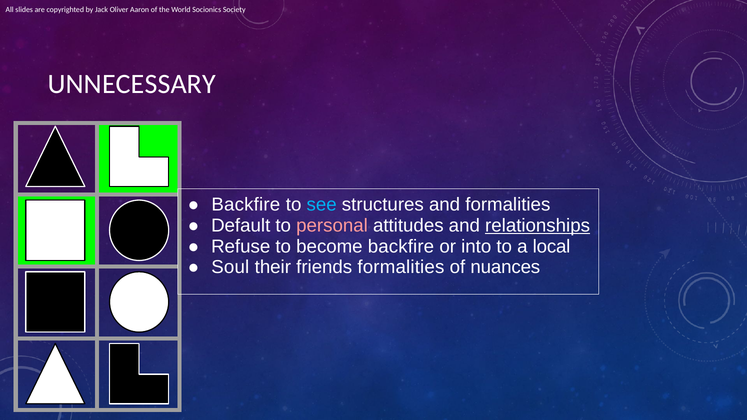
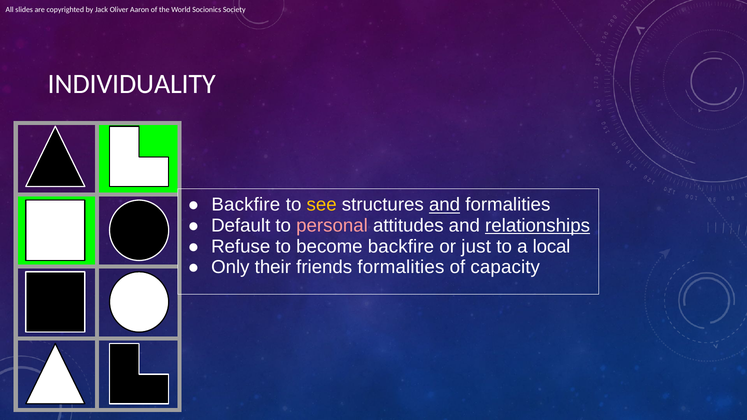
UNNECESSARY: UNNECESSARY -> INDIVIDUALITY
see colour: light blue -> yellow
and at (445, 205) underline: none -> present
into: into -> just
Soul: Soul -> Only
nuances: nuances -> capacity
